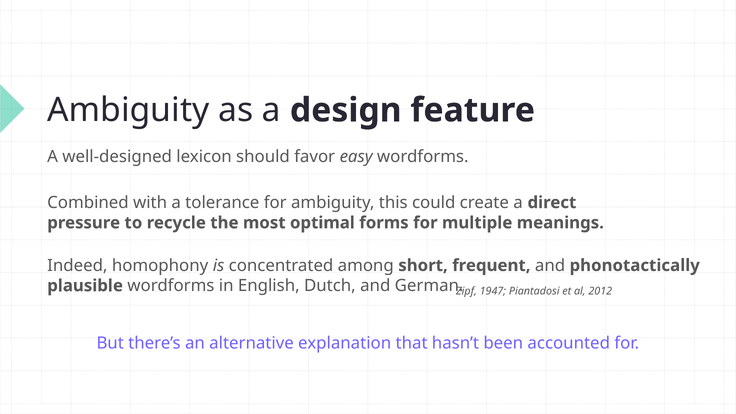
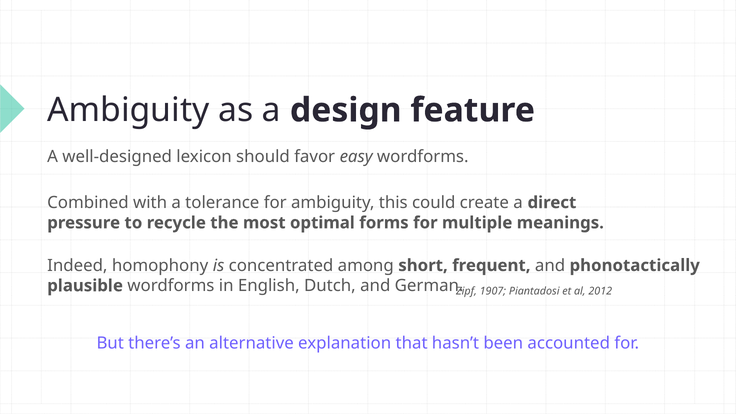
1947: 1947 -> 1907
